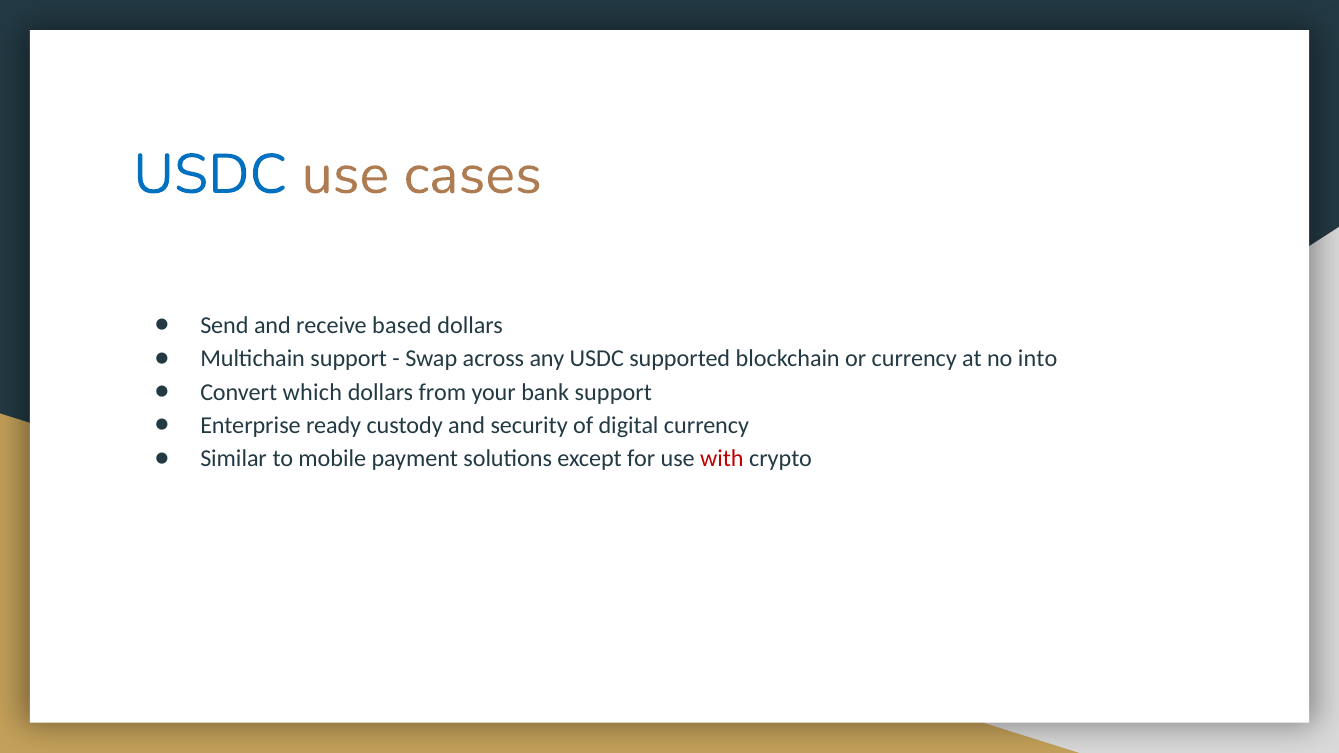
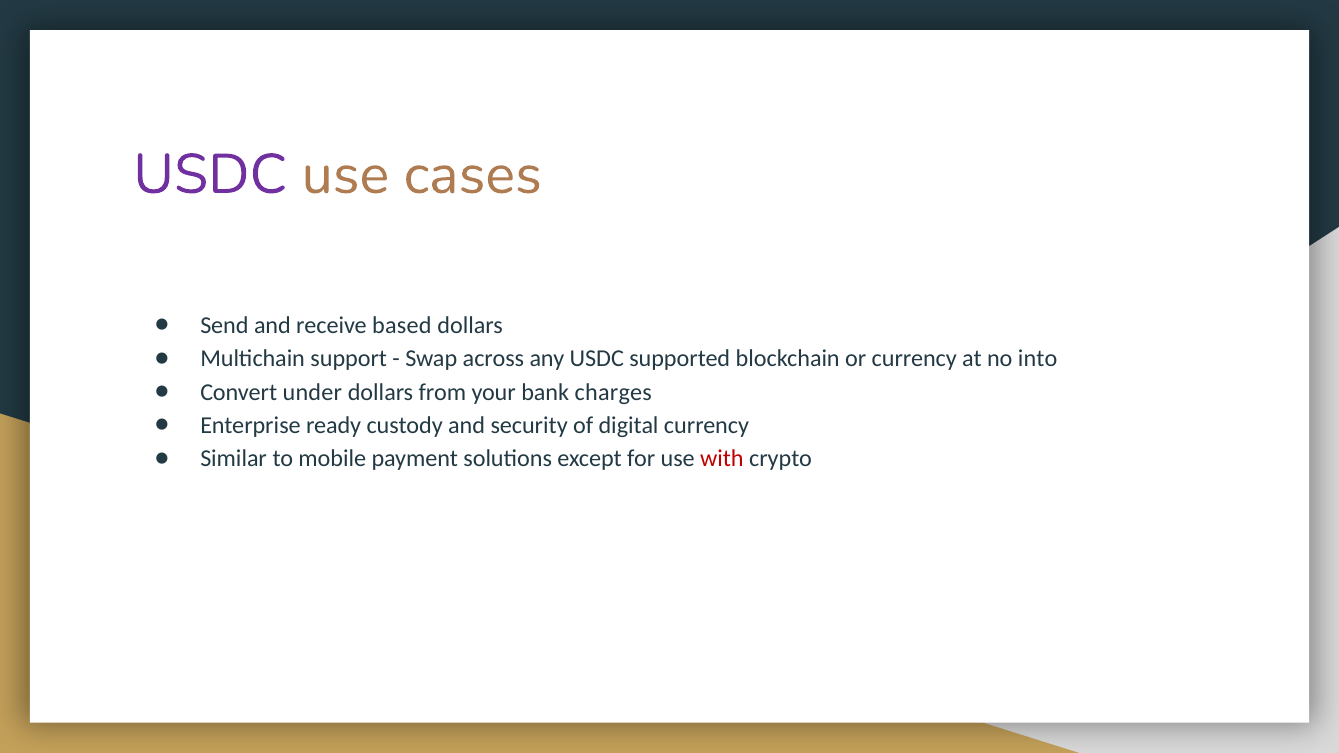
USDC at (210, 175) colour: blue -> purple
which: which -> under
bank support: support -> charges
